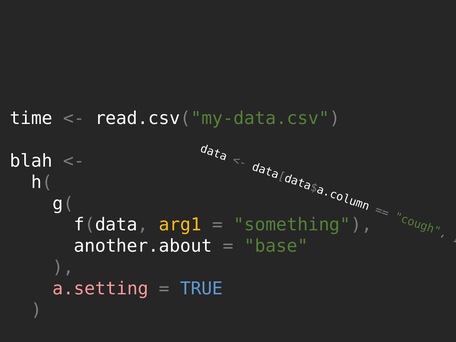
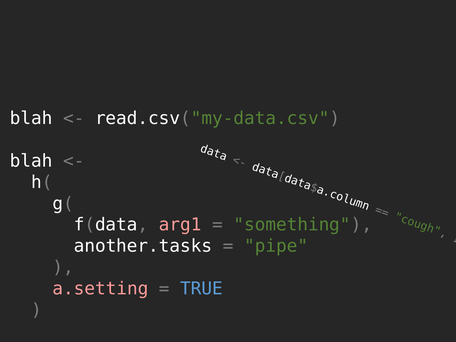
time at (31, 118): time -> blah
arg1 colour: yellow -> pink
another.about: another.about -> another.tasks
base: base -> pipe
